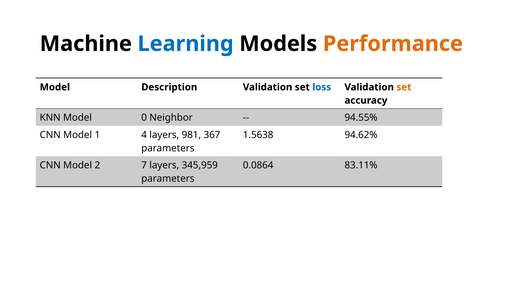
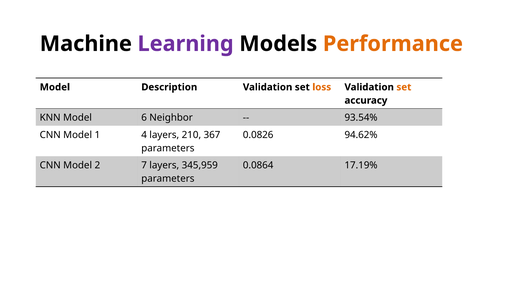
Learning colour: blue -> purple
loss colour: blue -> orange
0: 0 -> 6
94.55%: 94.55% -> 93.54%
981: 981 -> 210
1.5638: 1.5638 -> 0.0826
83.11%: 83.11% -> 17.19%
